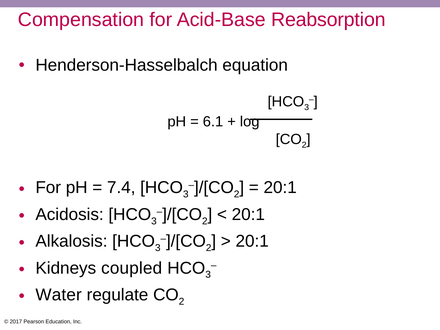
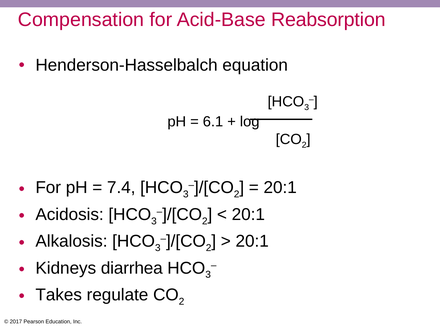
coupled: coupled -> diarrhea
Water: Water -> Takes
